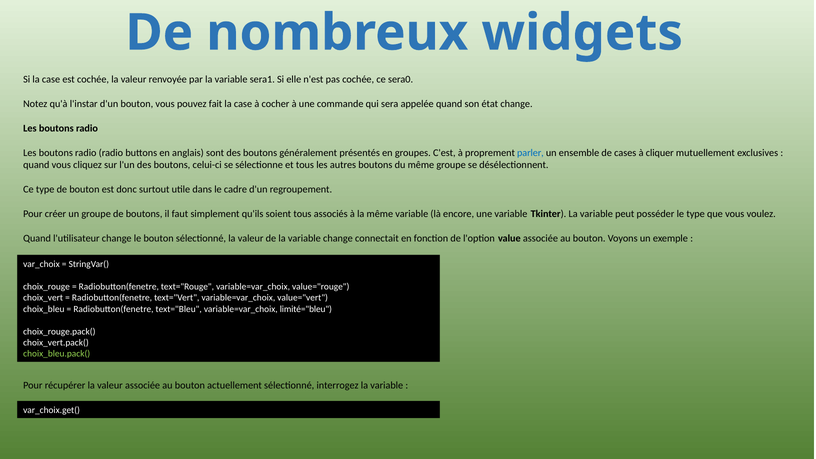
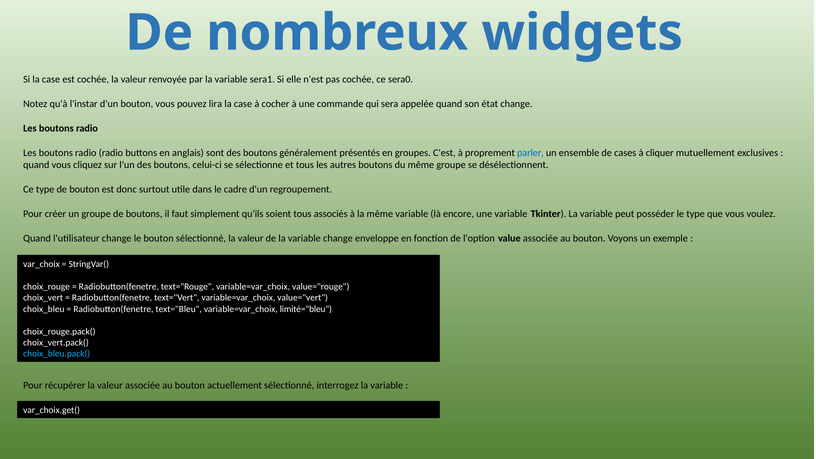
fait: fait -> lira
connectait: connectait -> enveloppe
choix_bleu.pack( colour: light green -> light blue
